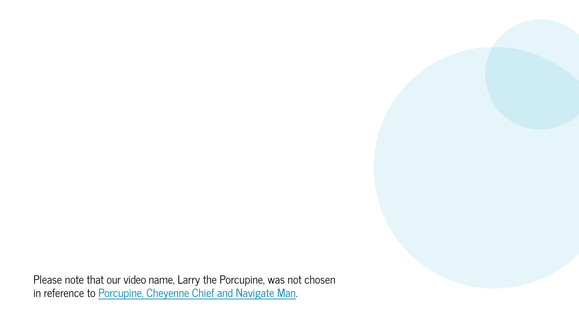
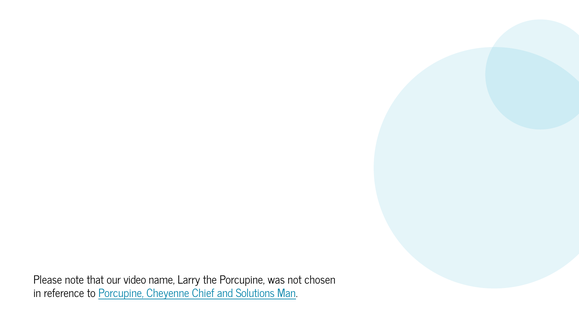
Navigate: Navigate -> Solutions
